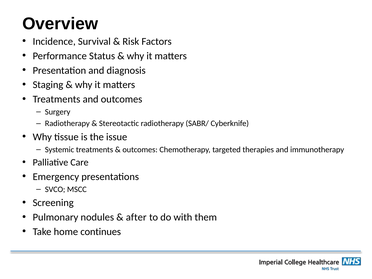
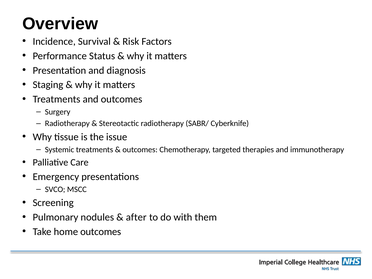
home continues: continues -> outcomes
